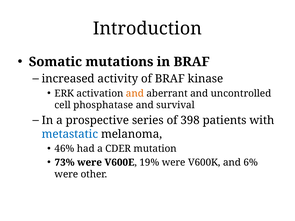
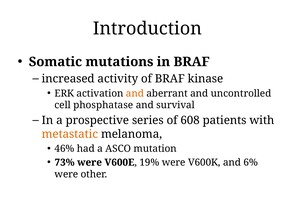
398: 398 -> 608
metastatic colour: blue -> orange
CDER: CDER -> ASCO
